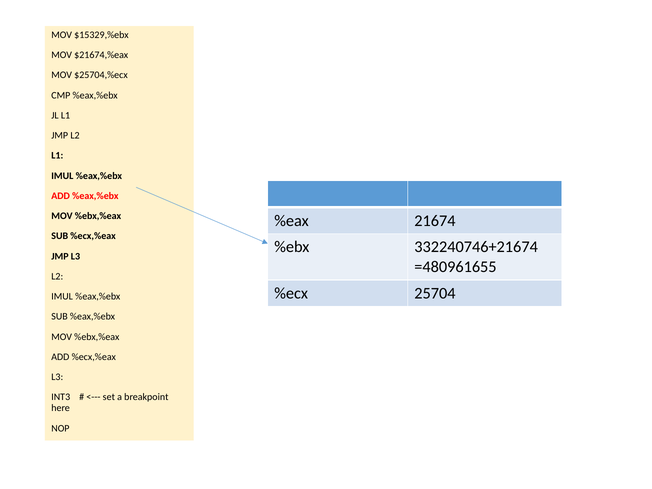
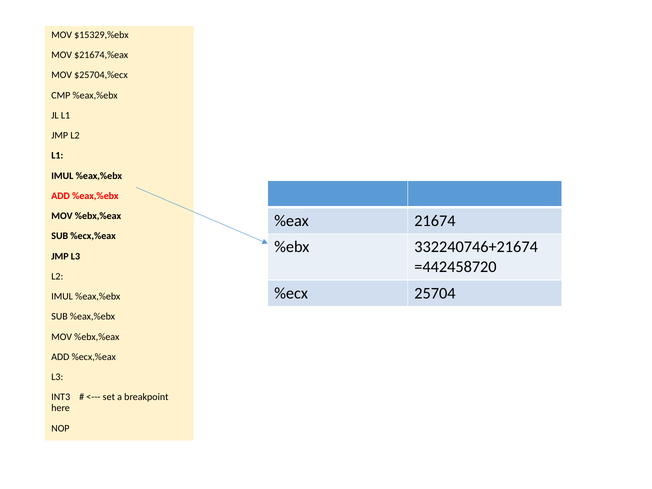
=480961655: =480961655 -> =442458720
